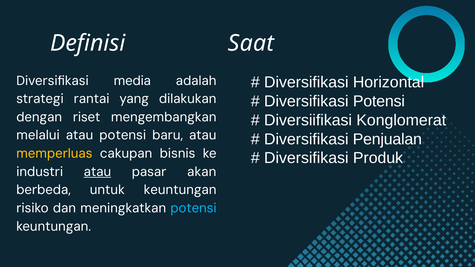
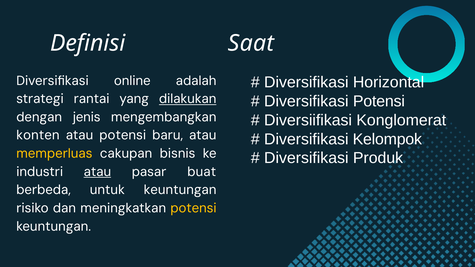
media: media -> online
dilakukan underline: none -> present
riset: riset -> jenis
melalui: melalui -> konten
Penjualan: Penjualan -> Kelompok
akan: akan -> buat
potensi at (193, 208) colour: light blue -> yellow
